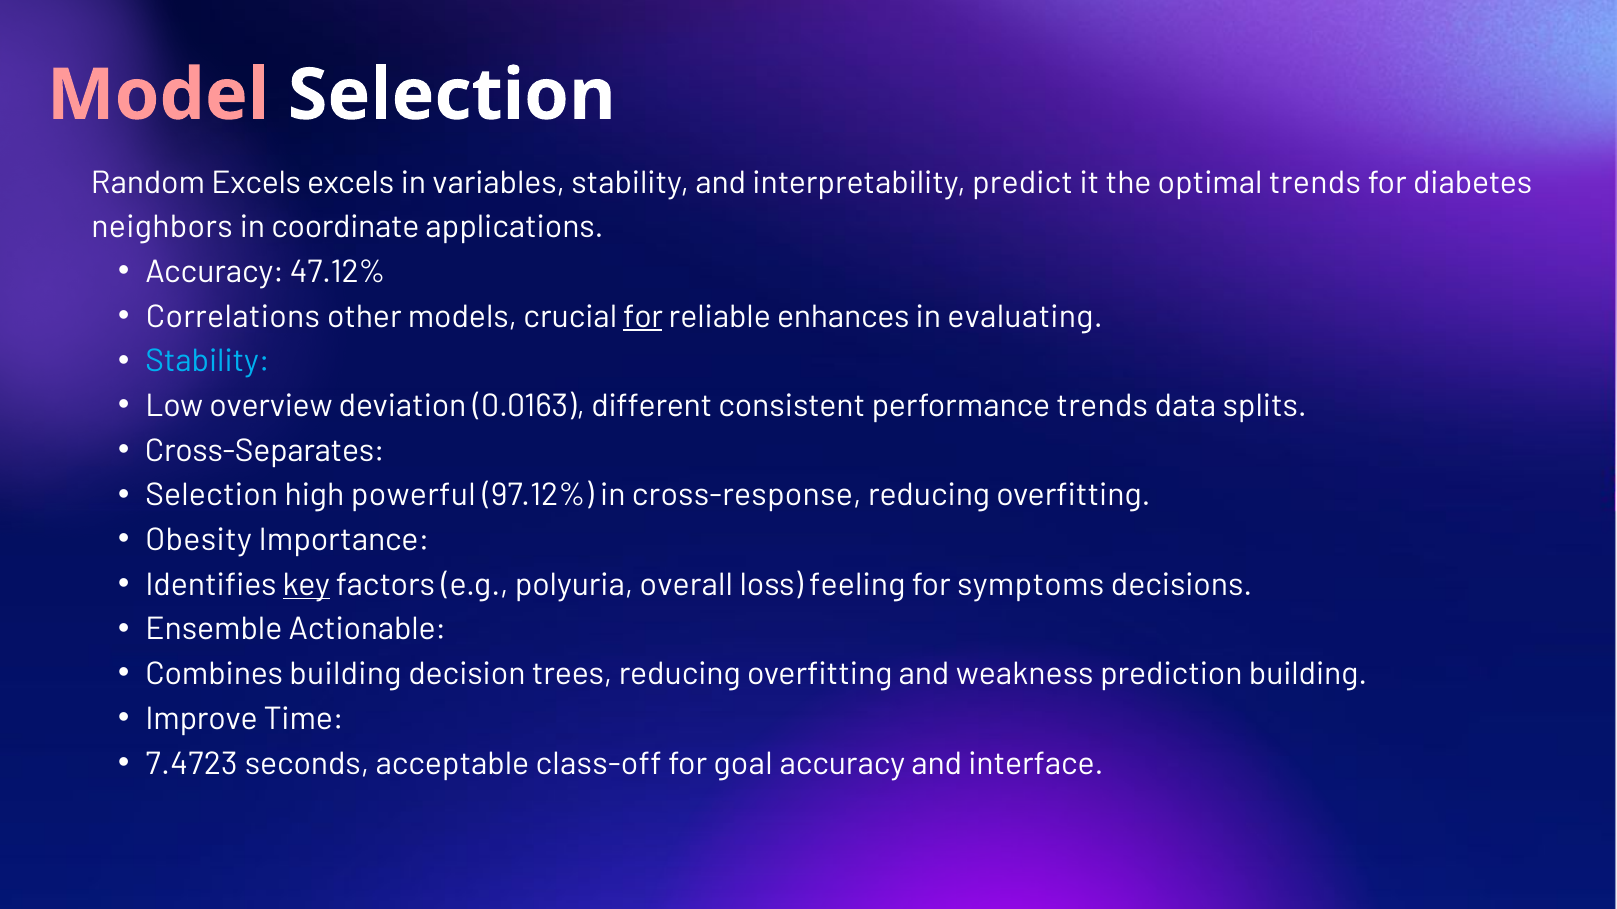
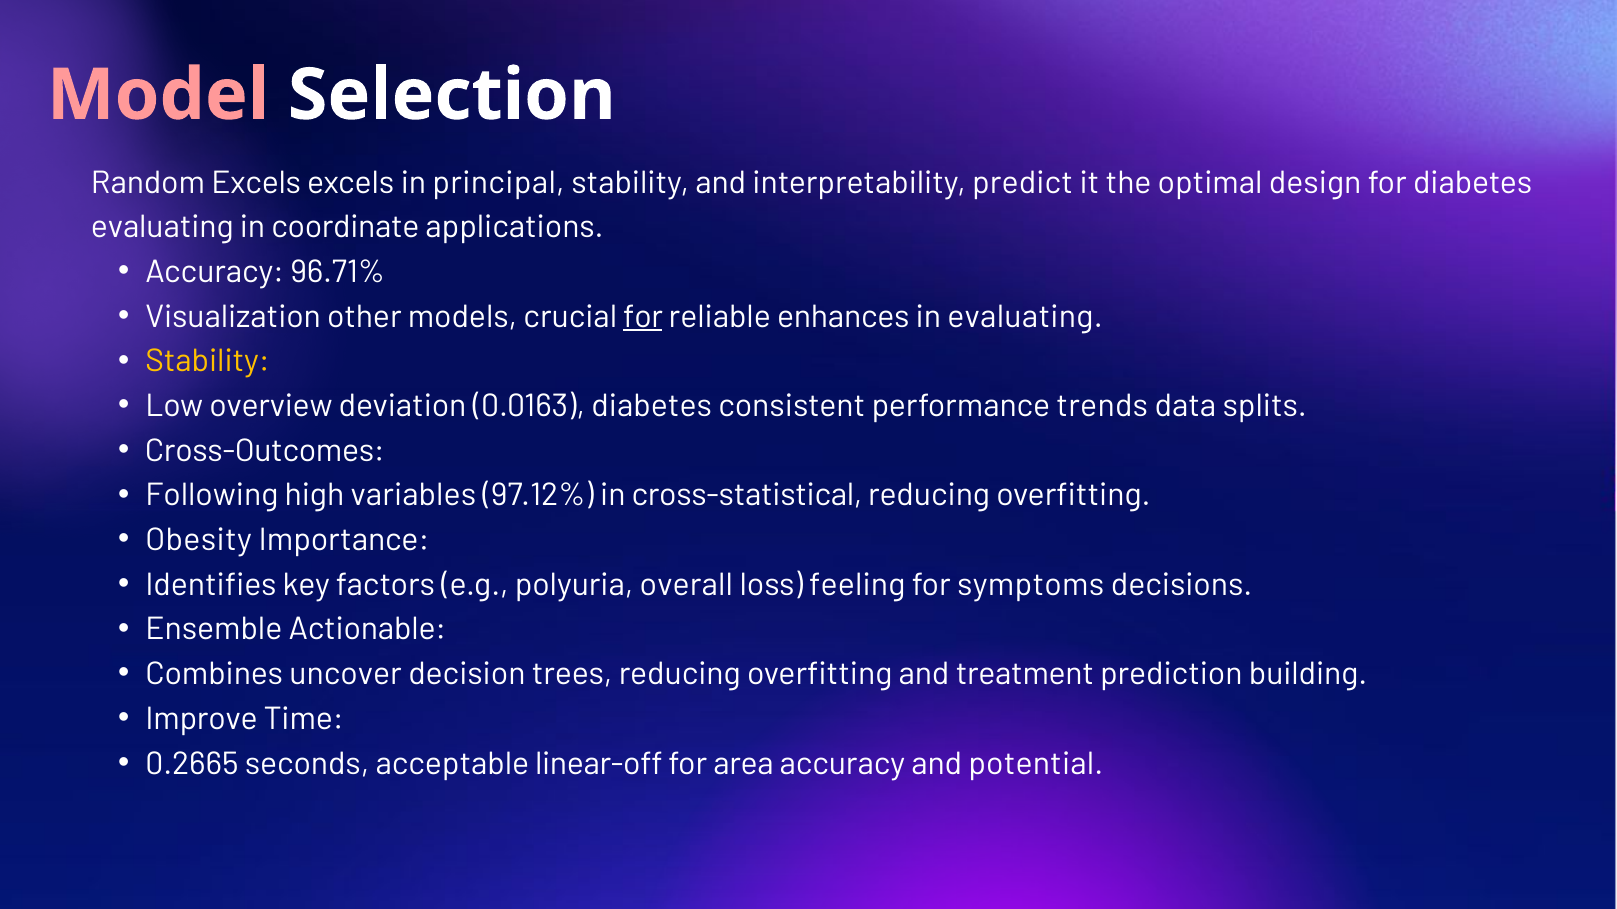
variables: variables -> principal
optimal trends: trends -> design
neighbors at (162, 227): neighbors -> evaluating
47.12%: 47.12% -> 96.71%
Correlations: Correlations -> Visualization
Stability at (207, 361) colour: light blue -> yellow
0.0163 different: different -> diabetes
Cross-Separates: Cross-Separates -> Cross-Outcomes
Selection at (212, 496): Selection -> Following
powerful: powerful -> variables
cross-response: cross-response -> cross-statistical
key underline: present -> none
Combines building: building -> uncover
weakness: weakness -> treatment
7.4723: 7.4723 -> 0.2665
class-off: class-off -> linear-off
goal: goal -> area
interface: interface -> potential
